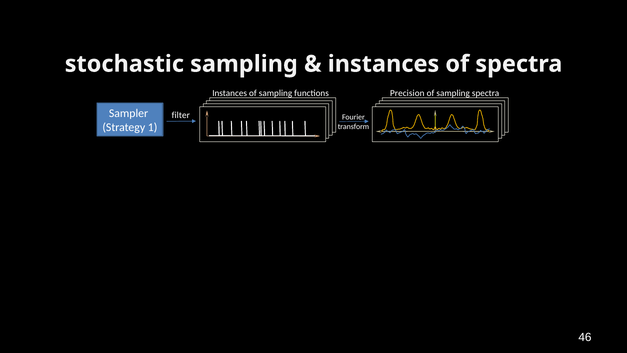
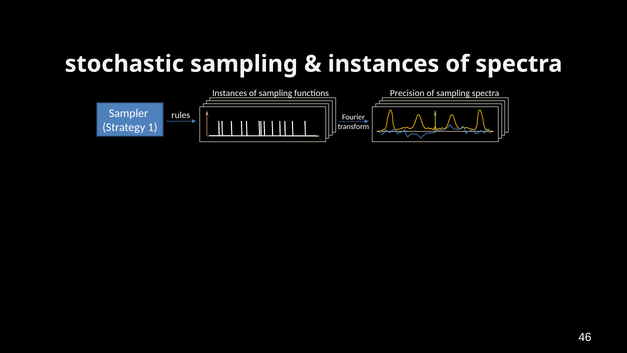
filter: filter -> rules
